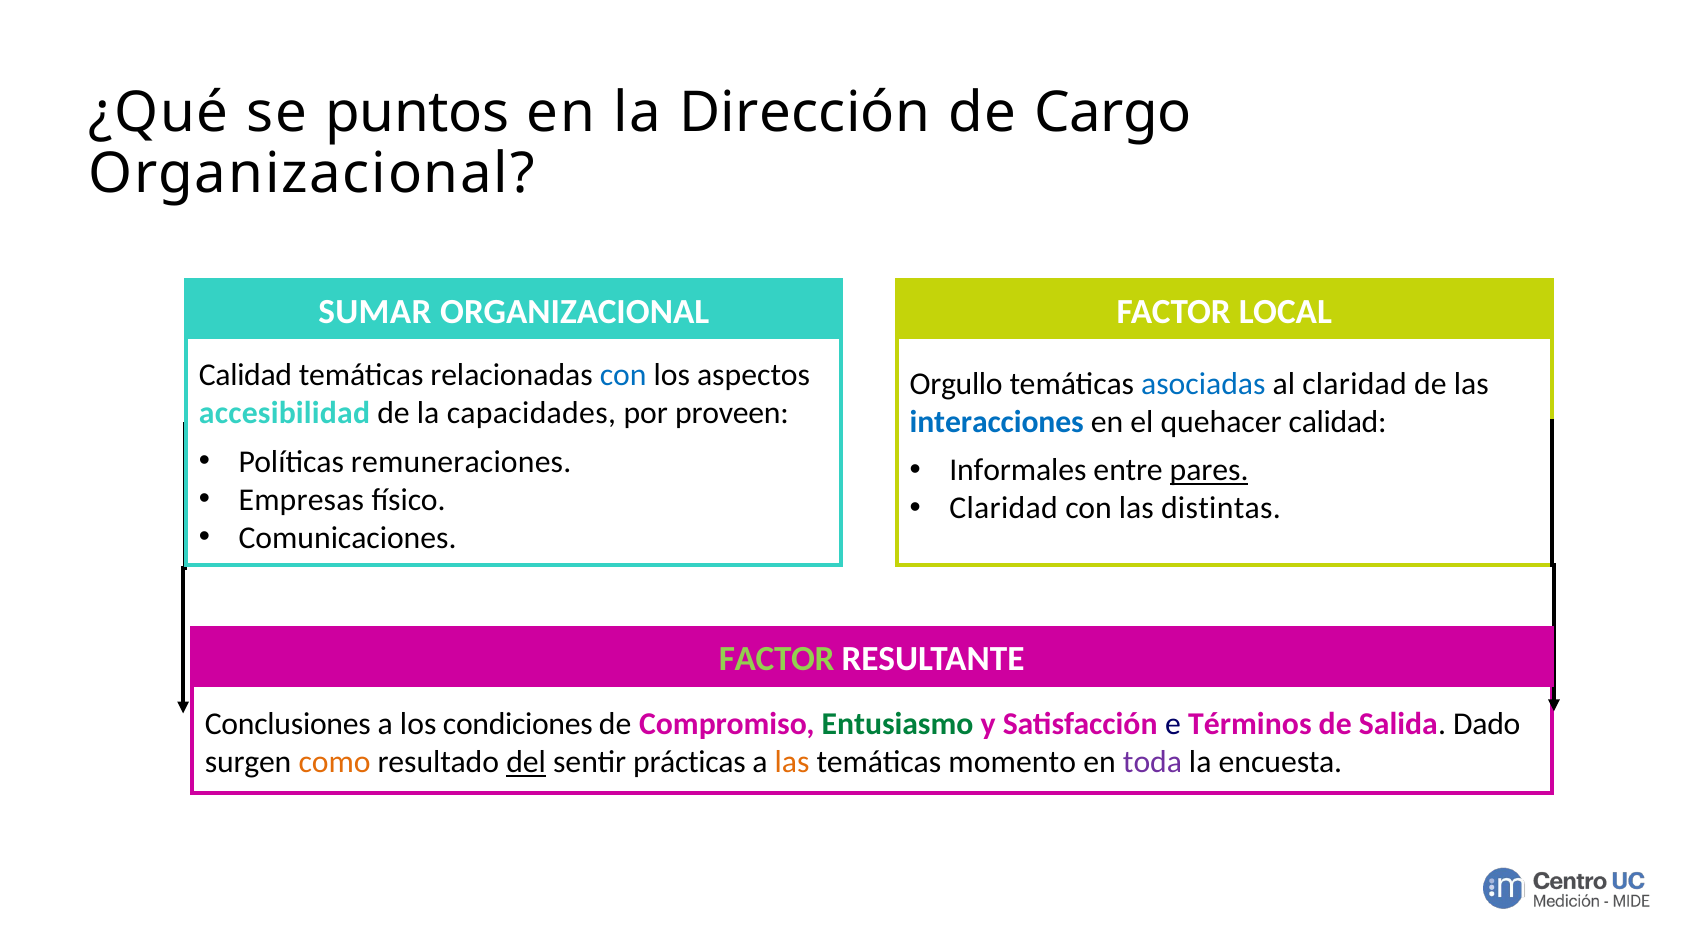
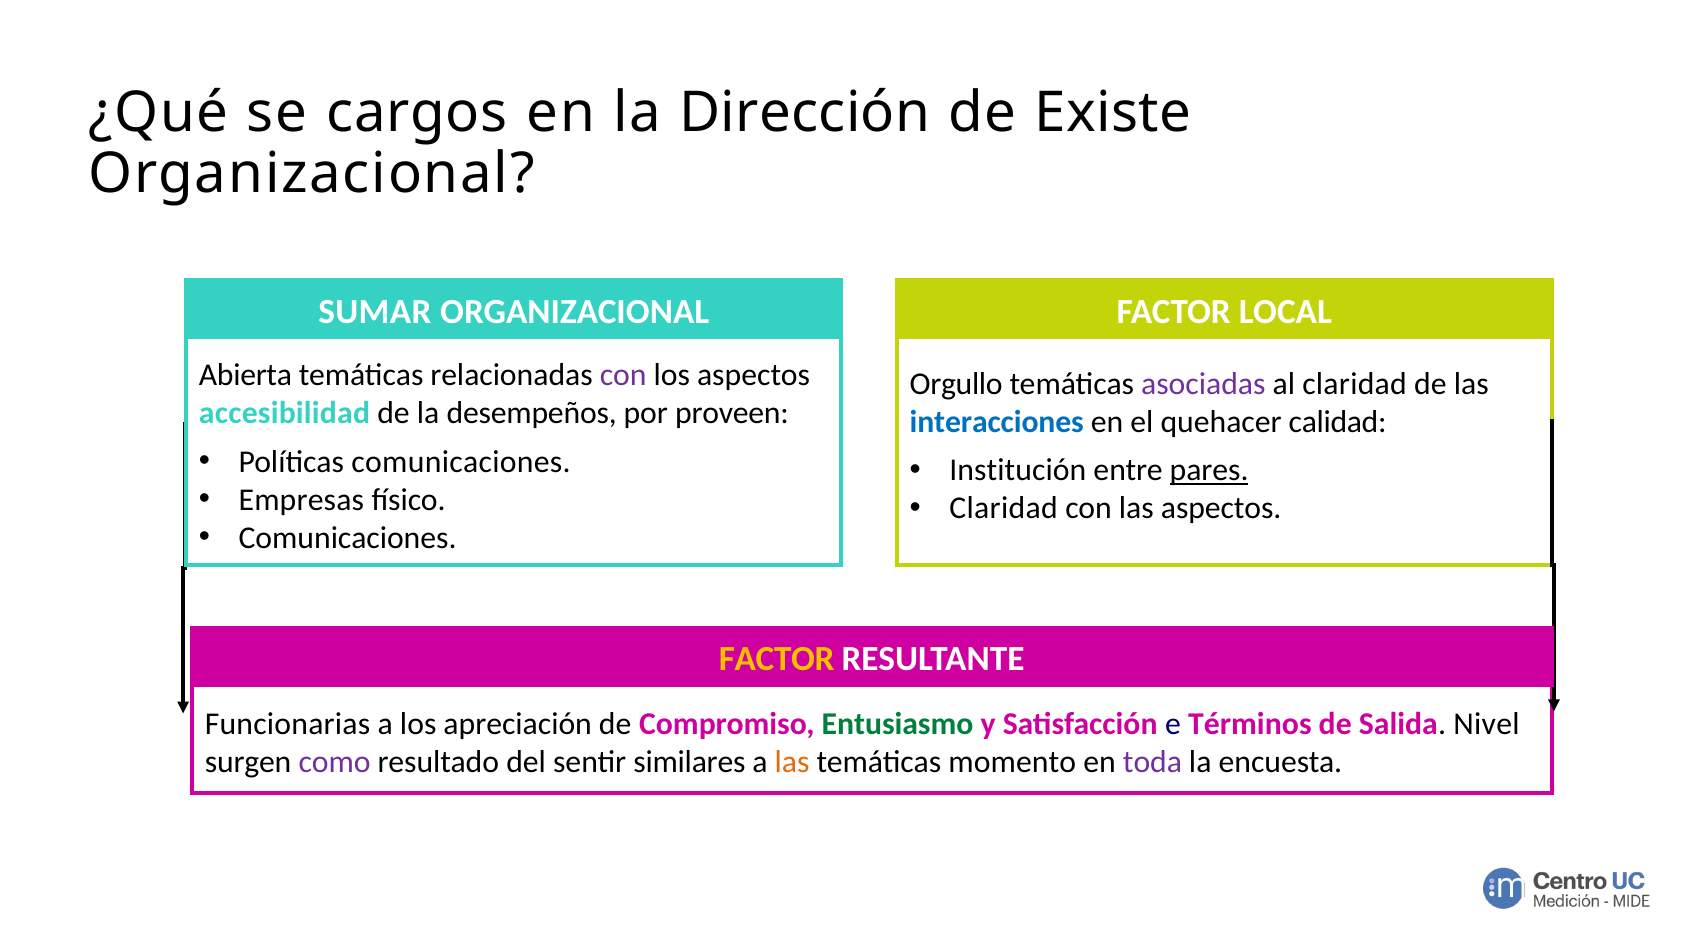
puntos: puntos -> cargos
Cargo: Cargo -> Existe
Calidad at (245, 376): Calidad -> Abierta
con at (623, 376) colour: blue -> purple
asociadas colour: blue -> purple
capacidades: capacidades -> desempeños
Políticas remuneraciones: remuneraciones -> comunicaciones
Informales: Informales -> Institución
las distintas: distintas -> aspectos
FACTOR at (777, 659) colour: light green -> yellow
Conclusiones: Conclusiones -> Funcionarias
condiciones: condiciones -> apreciación
Dado: Dado -> Nivel
como colour: orange -> purple
del underline: present -> none
prácticas: prácticas -> similares
